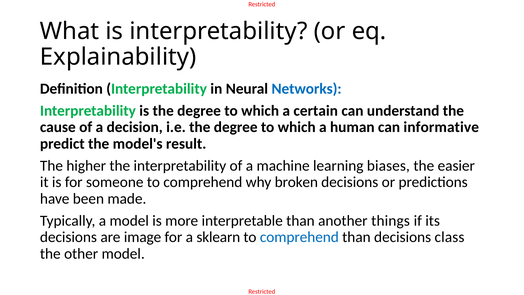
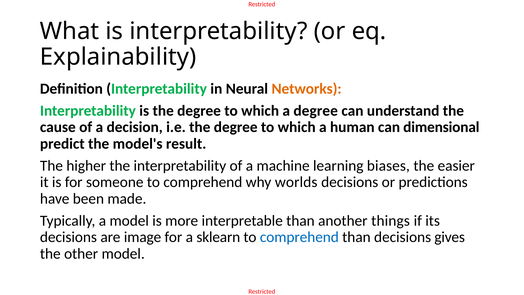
Networks colour: blue -> orange
a certain: certain -> degree
informative: informative -> dimensional
broken: broken -> worlds
class: class -> gives
